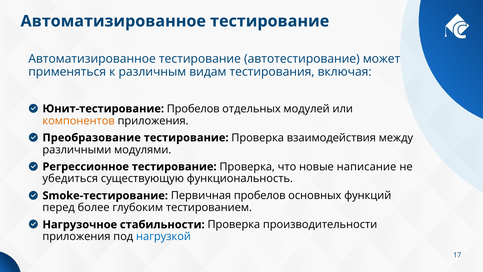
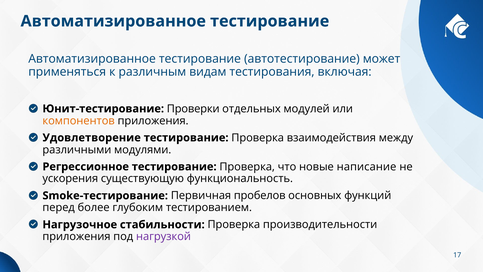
Юнит-тестирование Пробелов: Пробелов -> Проверки
Преобразование: Преобразование -> Удовлетворение
убедиться: убедиться -> ускорения
нагрузкой colour: blue -> purple
